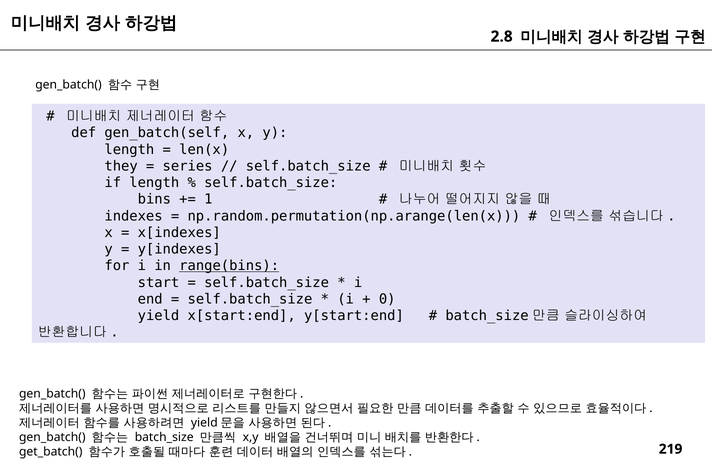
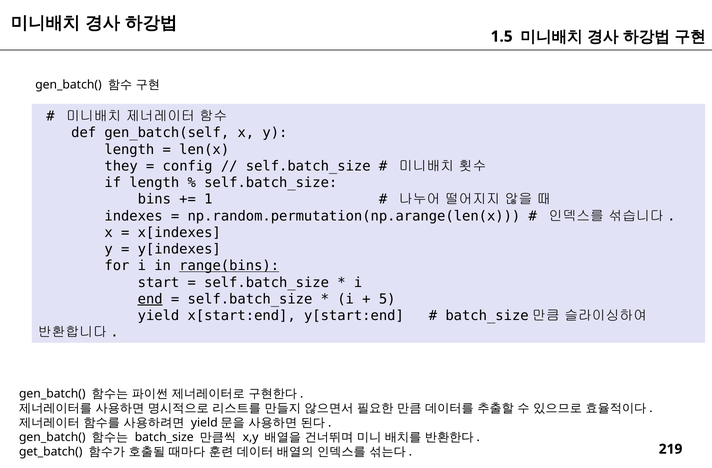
2.8: 2.8 -> 1.5
series: series -> config
end underline: none -> present
0: 0 -> 5
